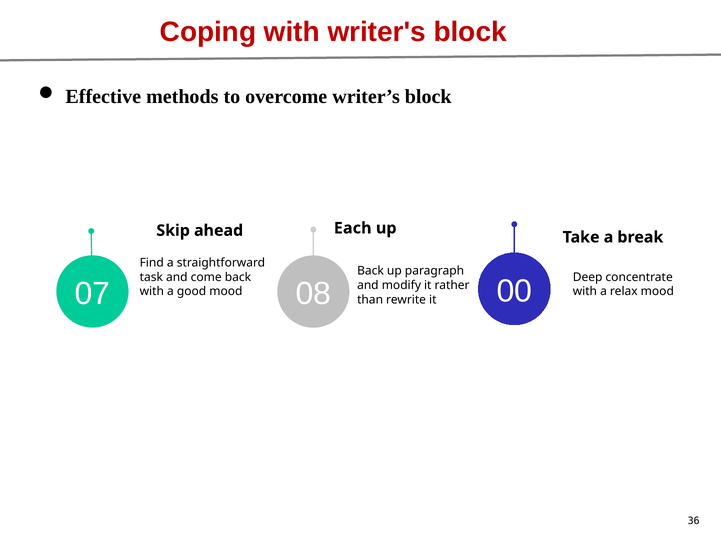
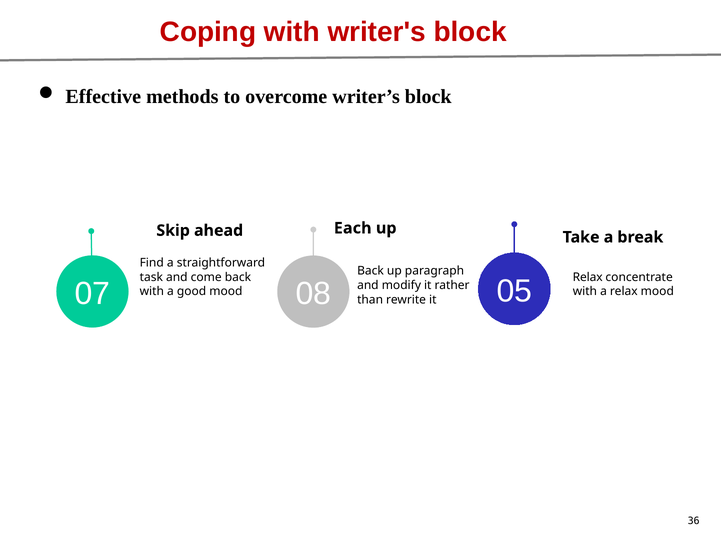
Deep at (588, 277): Deep -> Relax
00: 00 -> 05
